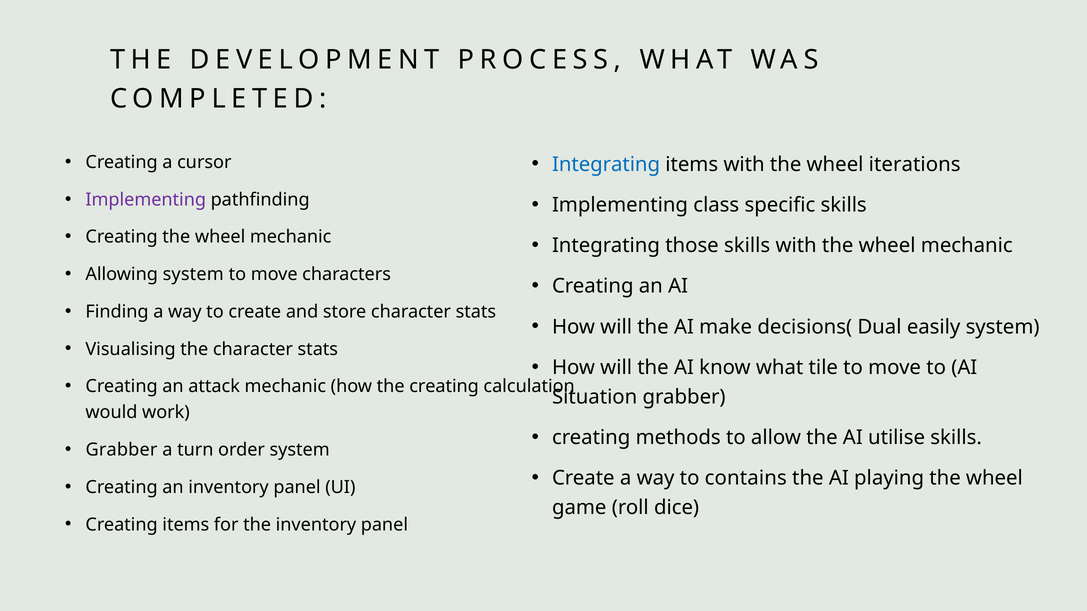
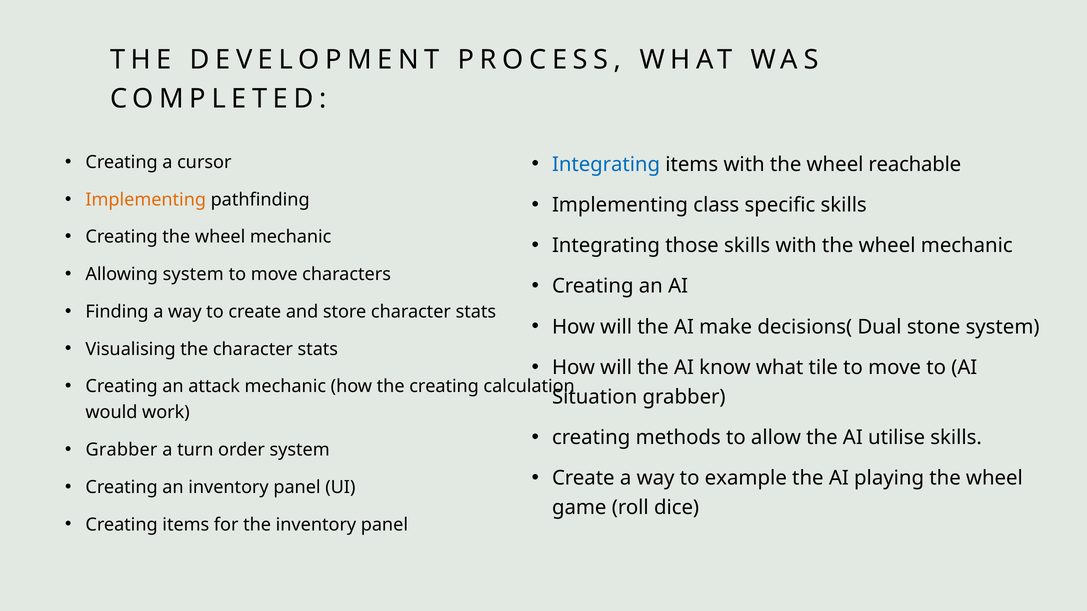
iterations: iterations -> reachable
Implementing at (146, 200) colour: purple -> orange
easily: easily -> stone
contains: contains -> example
